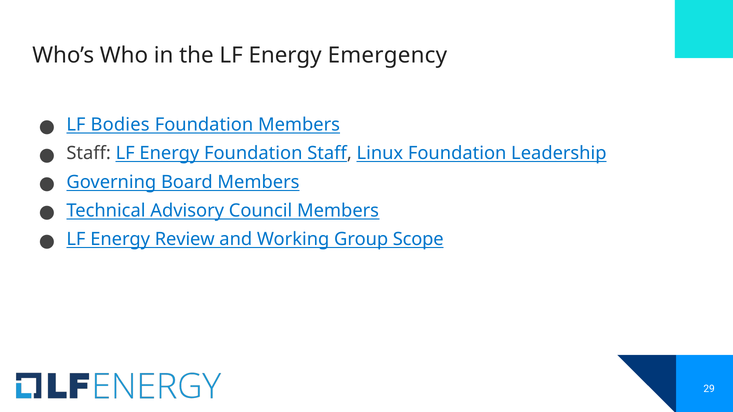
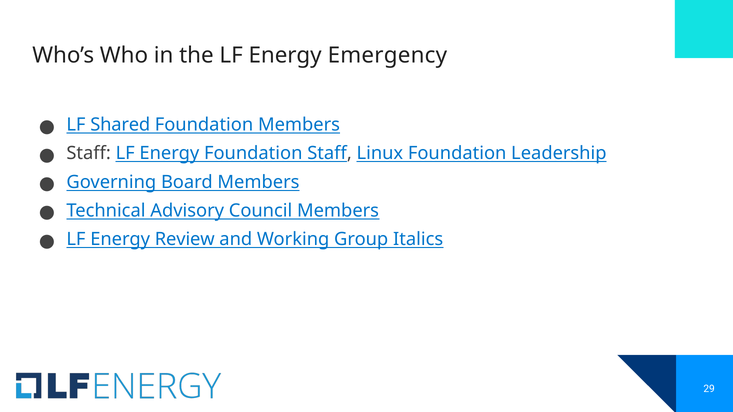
Bodies: Bodies -> Shared
Scope: Scope -> Italics
